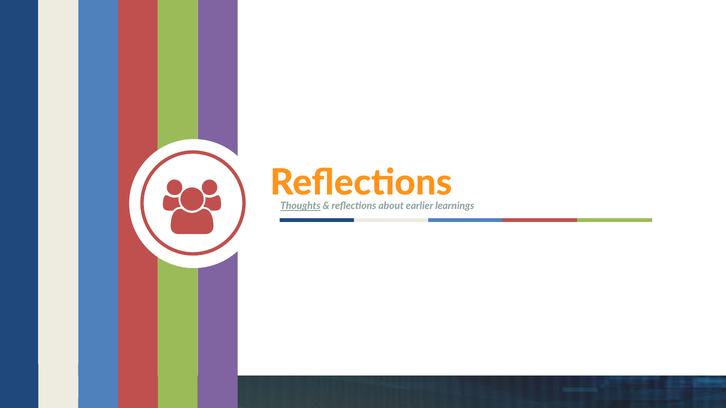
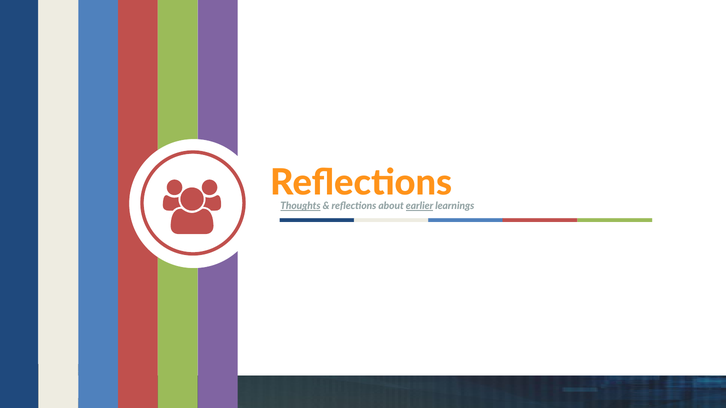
earlier underline: none -> present
